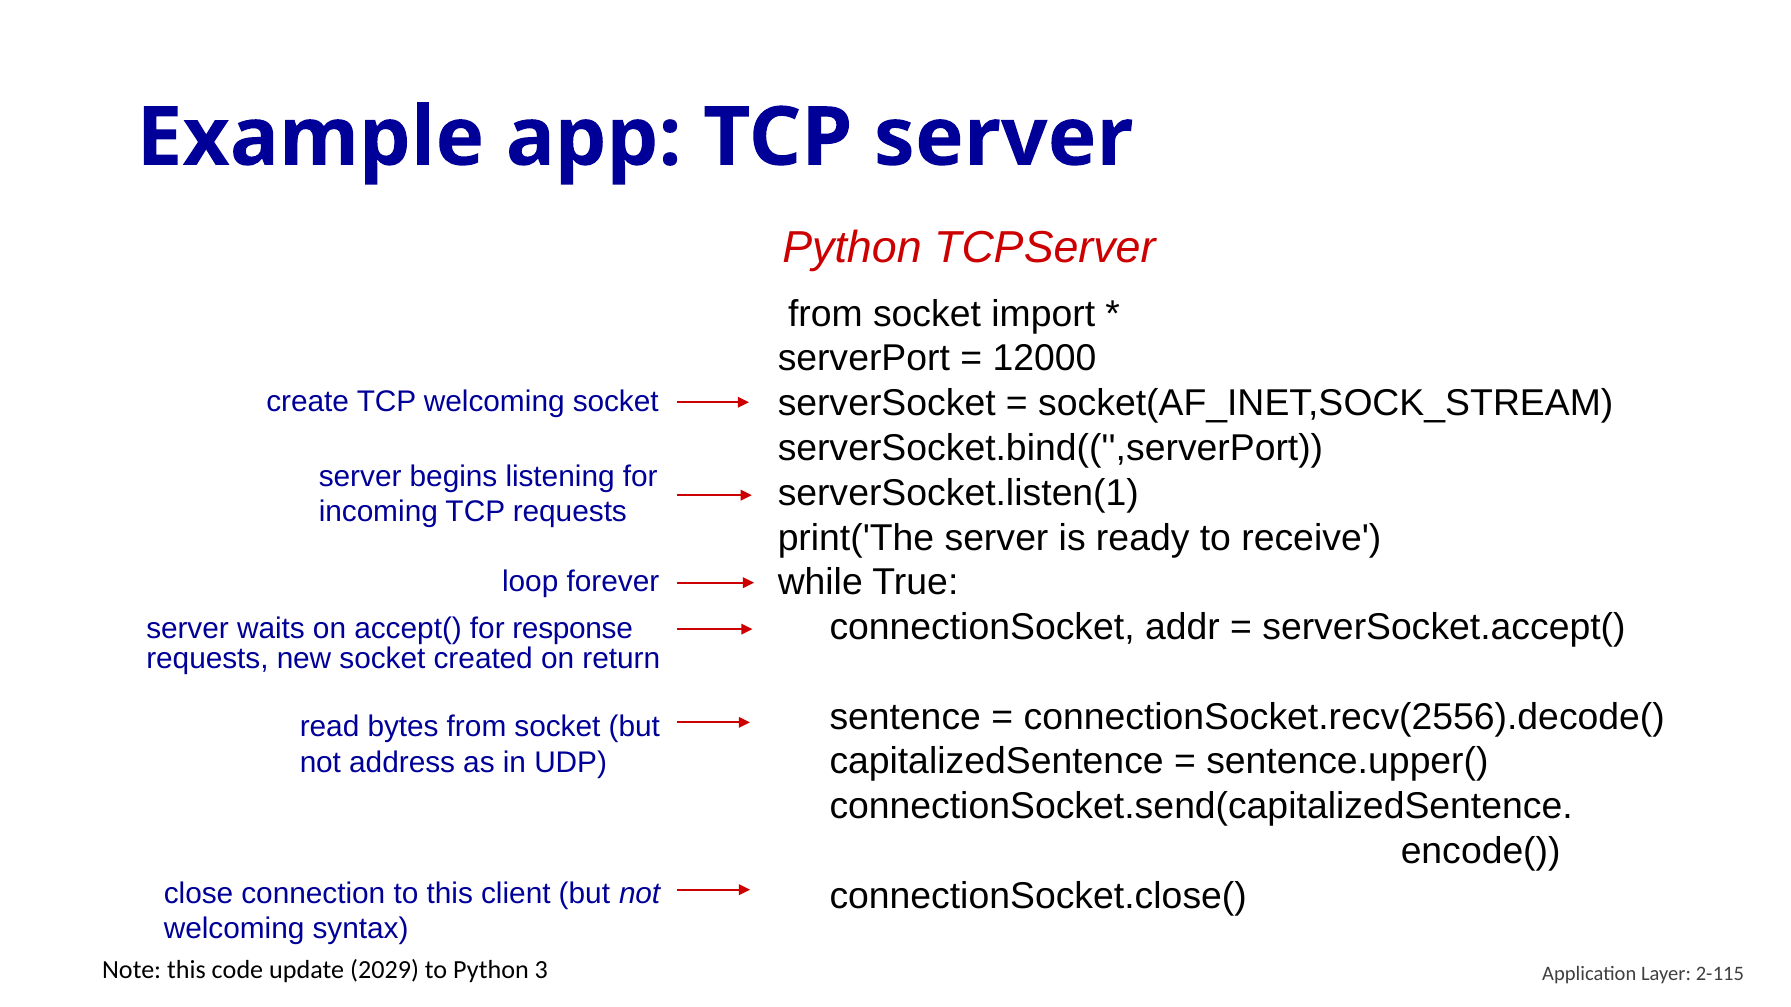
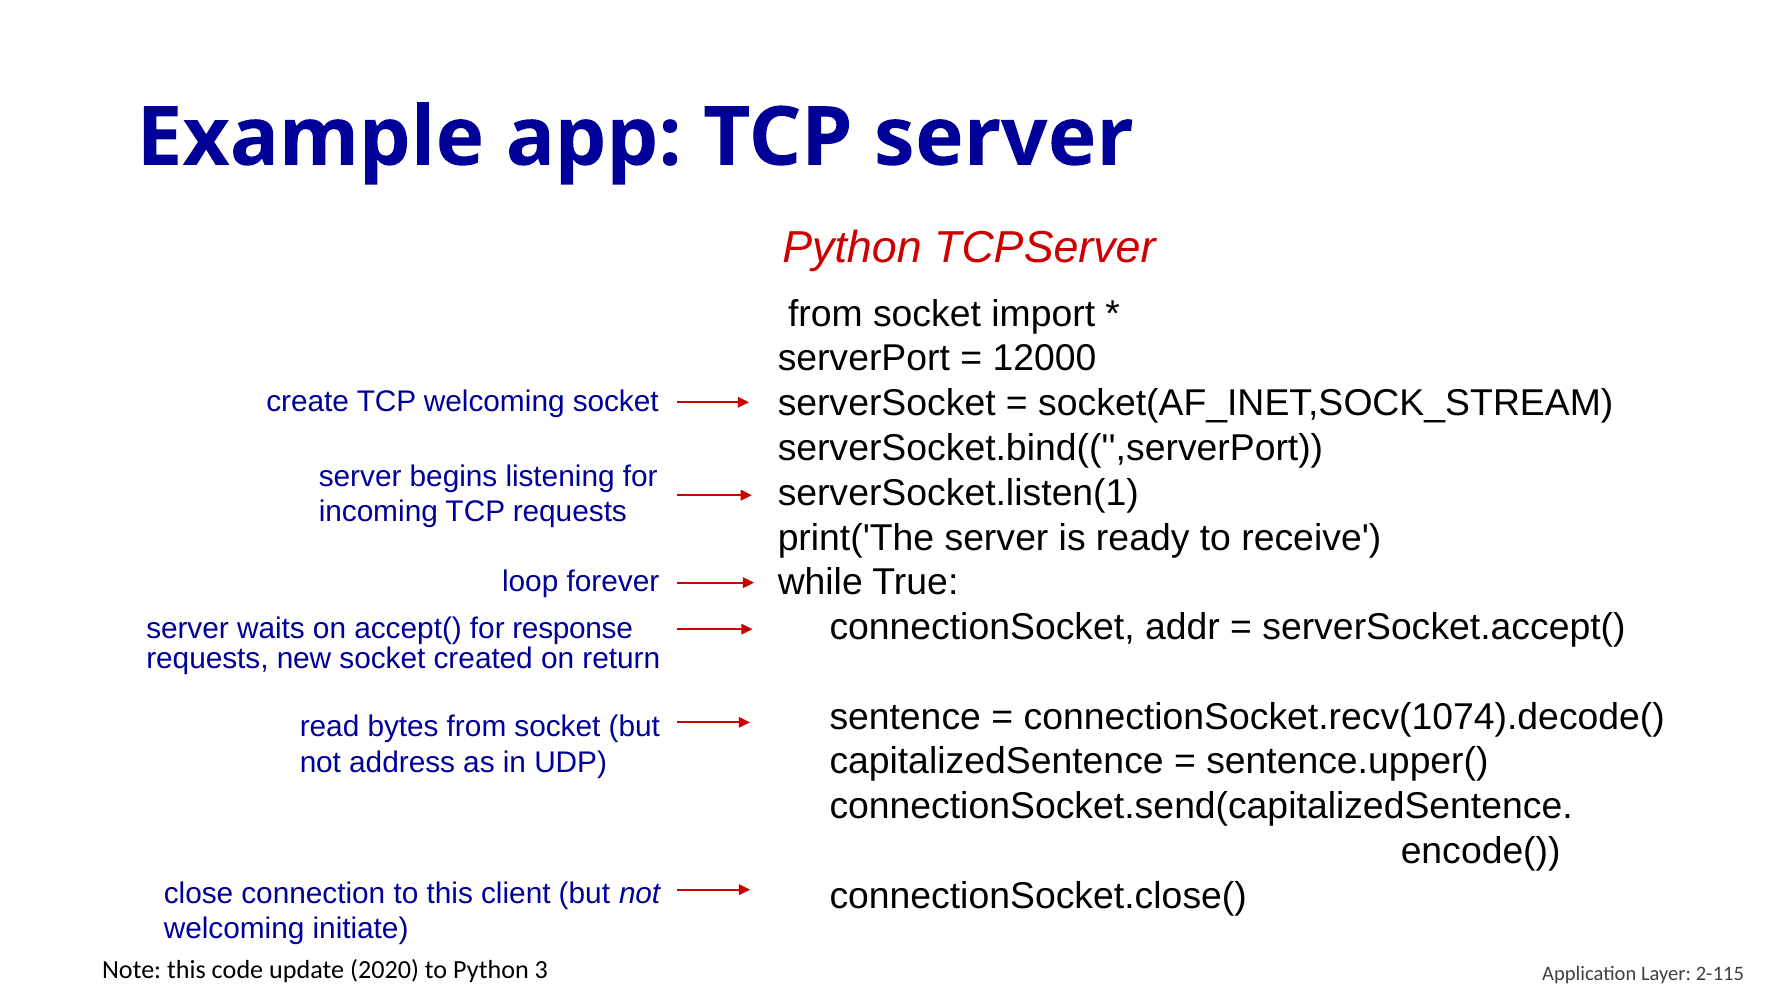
connectionSocket.recv(2556).decode(: connectionSocket.recv(2556).decode( -> connectionSocket.recv(1074).decode(
syntax: syntax -> initiate
2029: 2029 -> 2020
